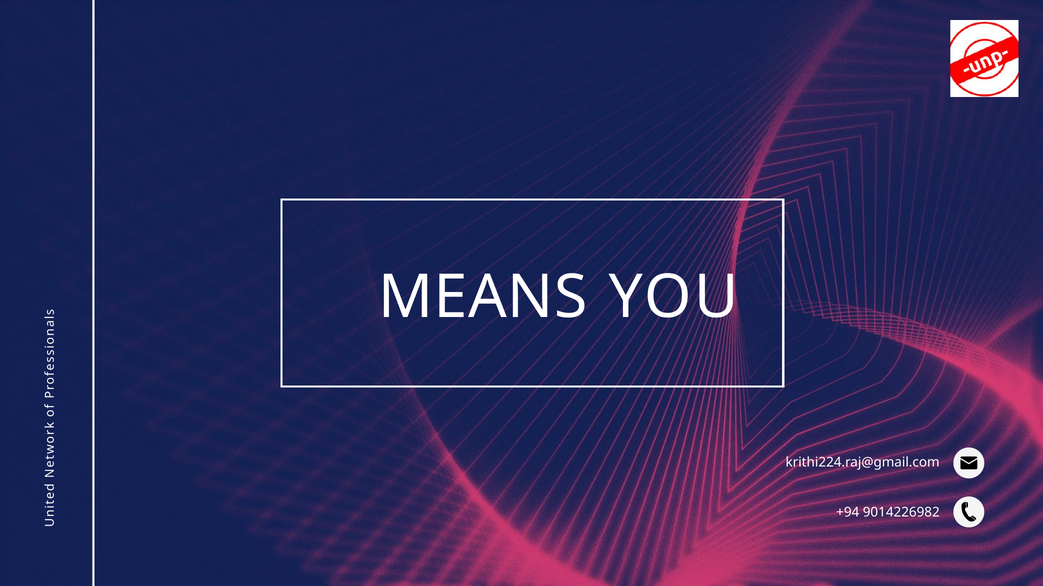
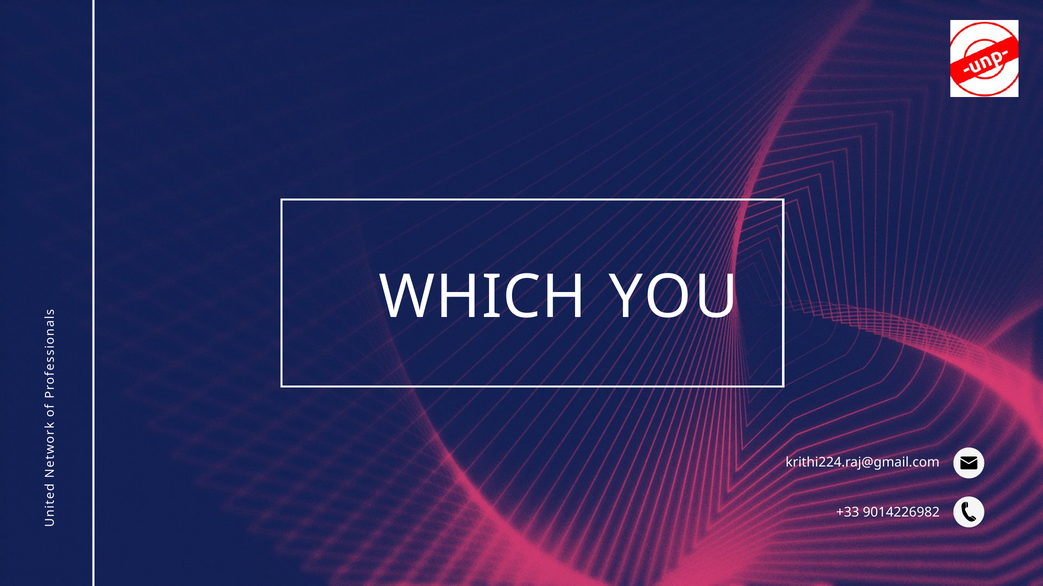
MEANS: MEANS -> WHICH
+94: +94 -> +33
